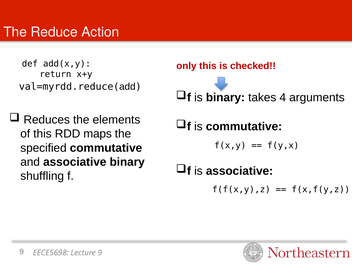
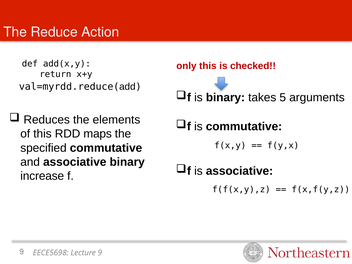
4: 4 -> 5
shuffling: shuffling -> increase
